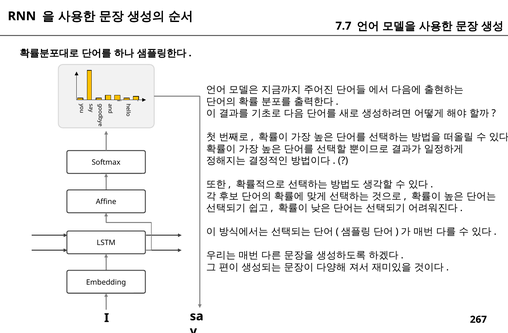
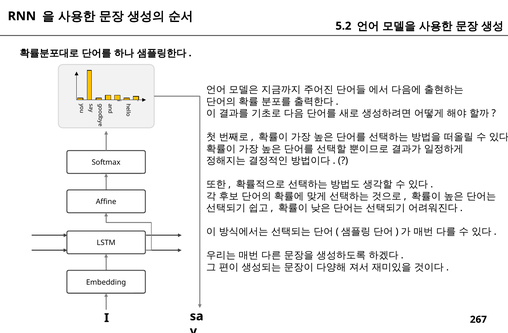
7.7: 7.7 -> 5.2
